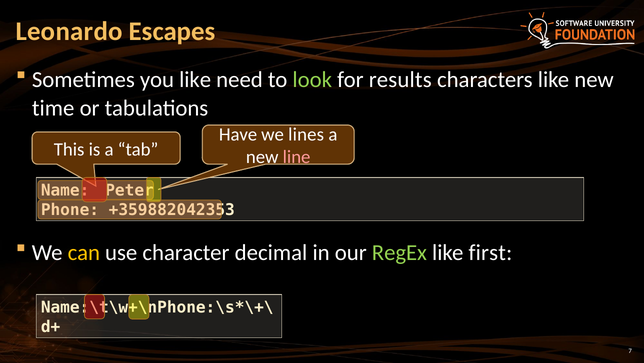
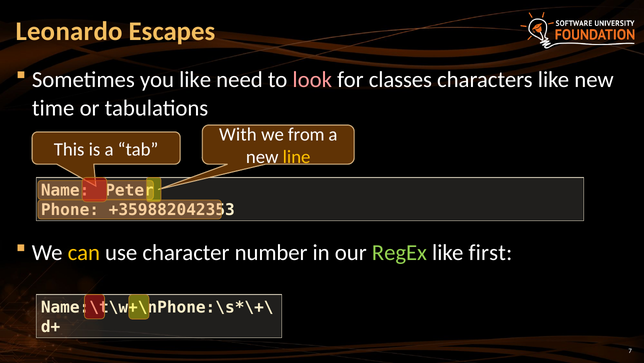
look colour: light green -> pink
results: results -> classes
Have: Have -> With
lines: lines -> from
line colour: pink -> yellow
decimal: decimal -> number
